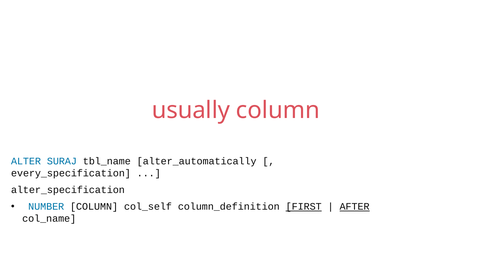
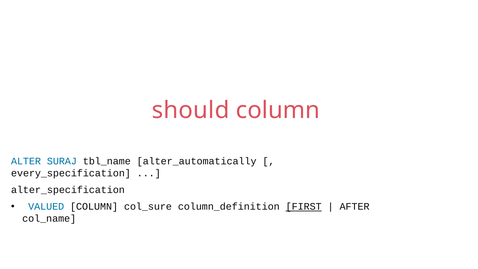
usually: usually -> should
NUMBER: NUMBER -> VALUED
col_self: col_self -> col_sure
AFTER underline: present -> none
